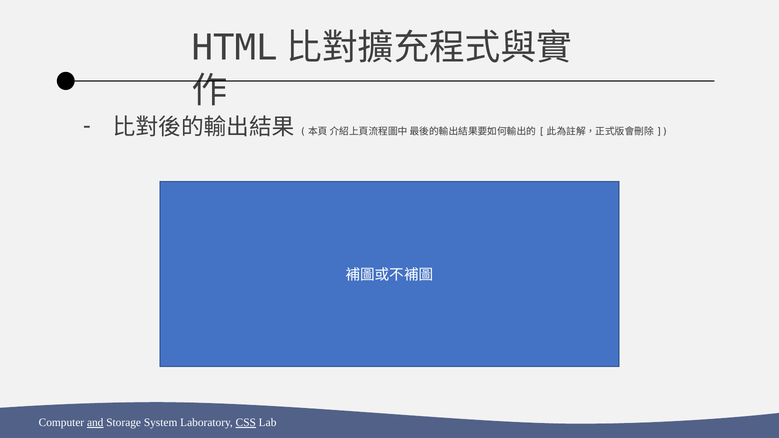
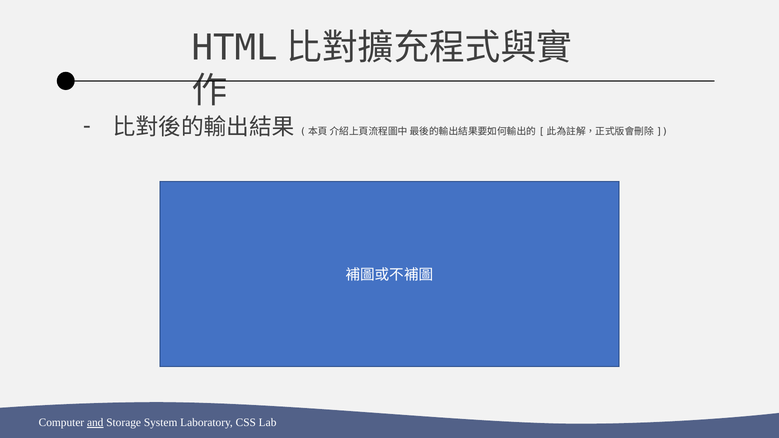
CSS underline: present -> none
